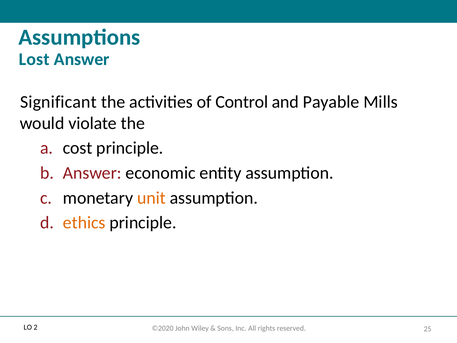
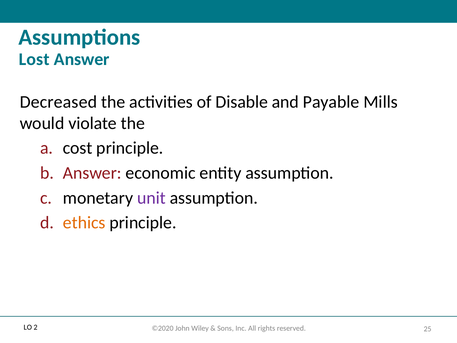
Significant: Significant -> Decreased
Control: Control -> Disable
unit colour: orange -> purple
